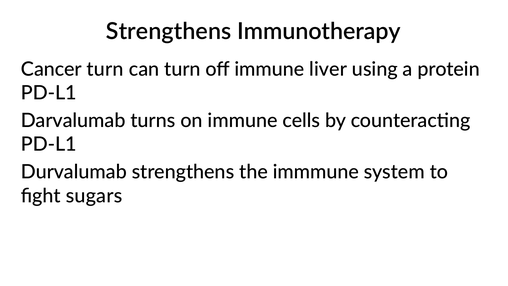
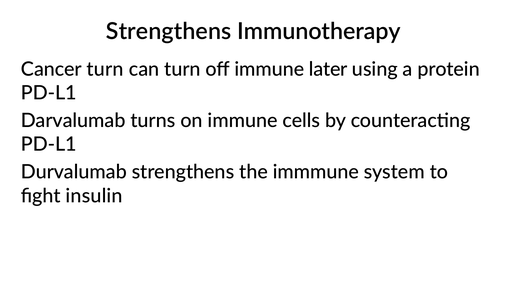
liver: liver -> later
sugars: sugars -> insulin
